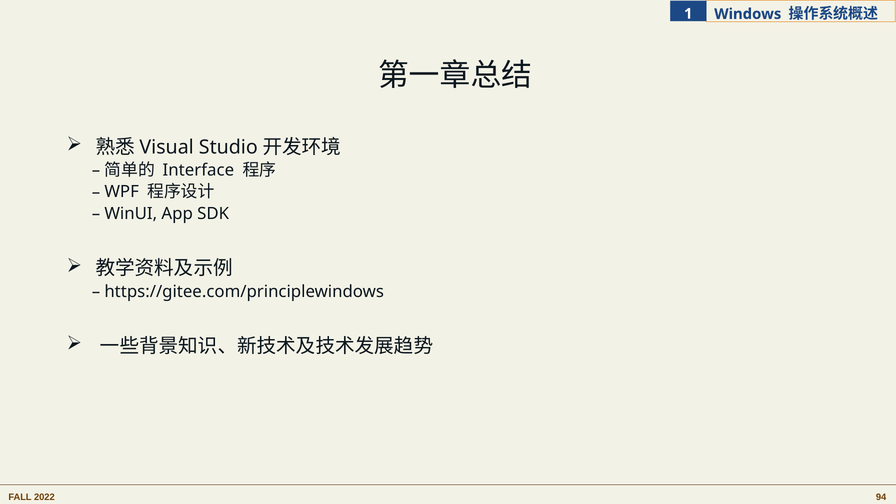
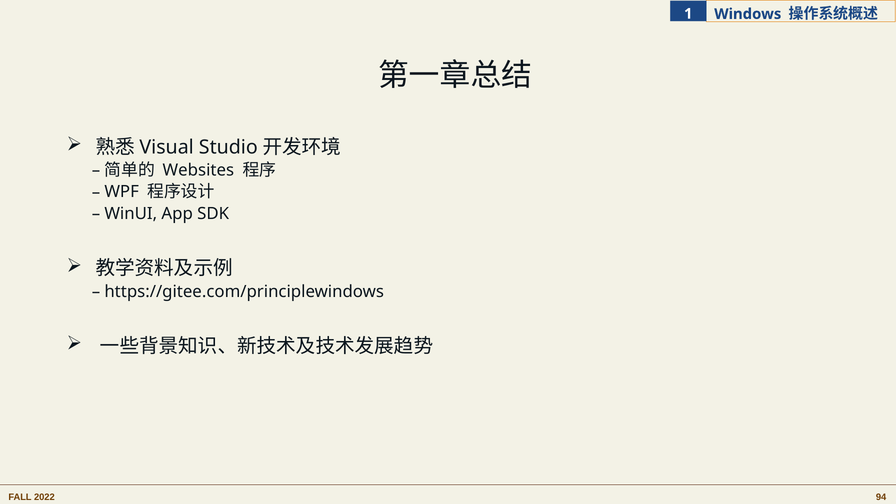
Interface: Interface -> Websites
